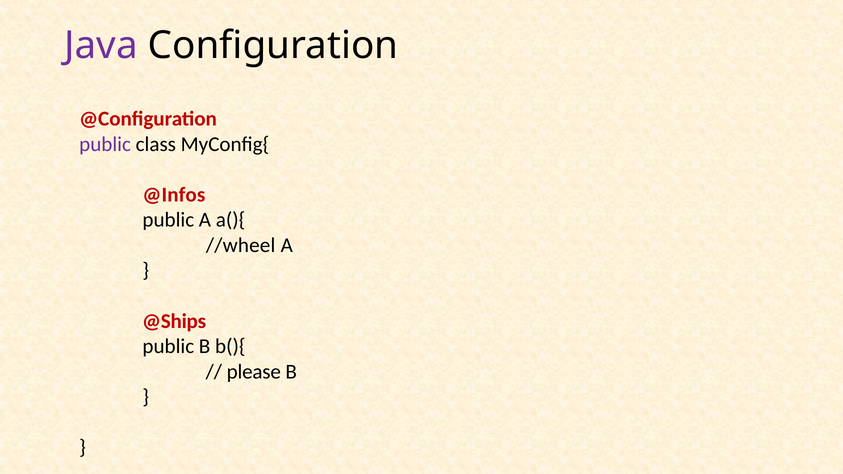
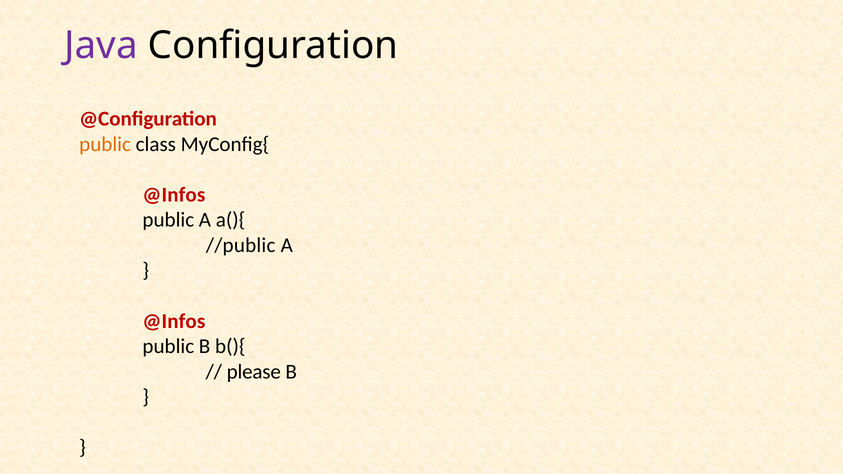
public at (105, 144) colour: purple -> orange
//wheel: //wheel -> //public
@Ships at (174, 321): @Ships -> @Infos
